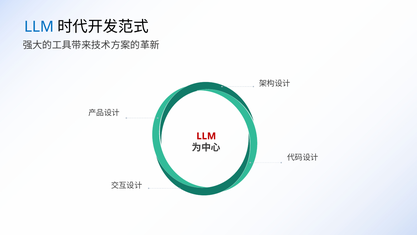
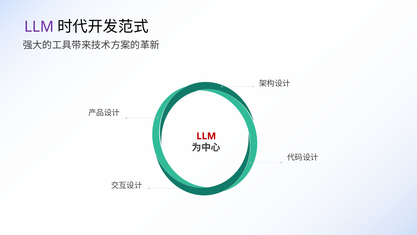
LLM at (39, 27) colour: blue -> purple
